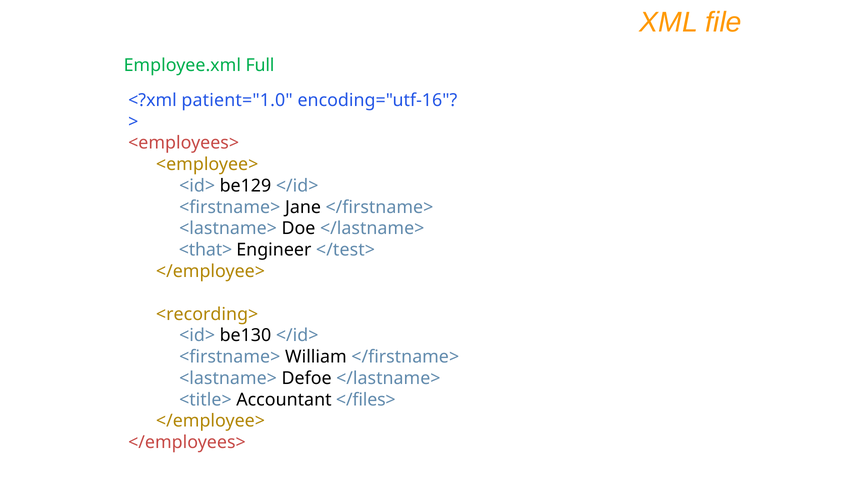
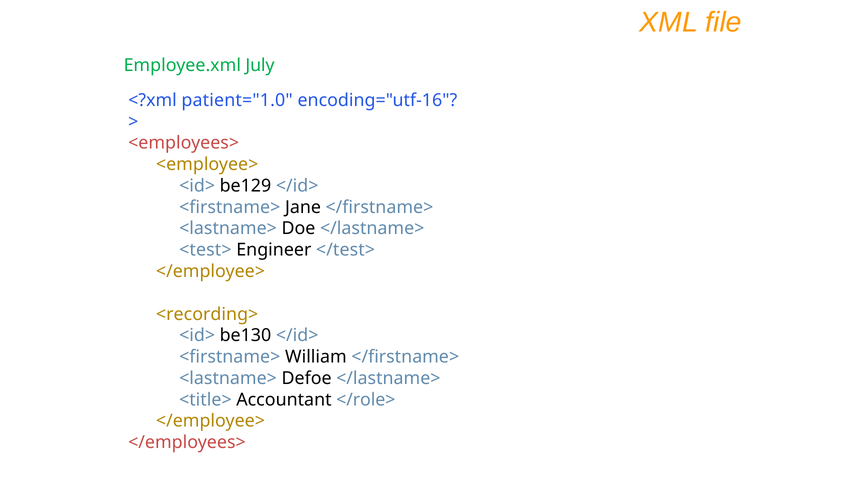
Full: Full -> July
<that>: <that> -> <test>
</files>: </files> -> </role>
